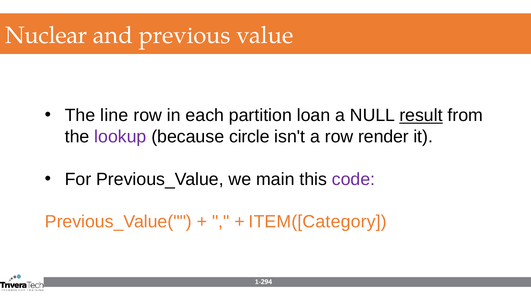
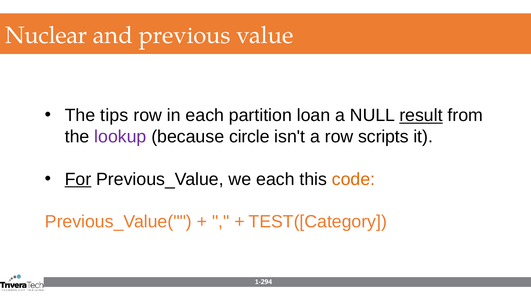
line: line -> tips
render: render -> scripts
For underline: none -> present
we main: main -> each
code colour: purple -> orange
ITEM([Category: ITEM([Category -> TEST([Category
